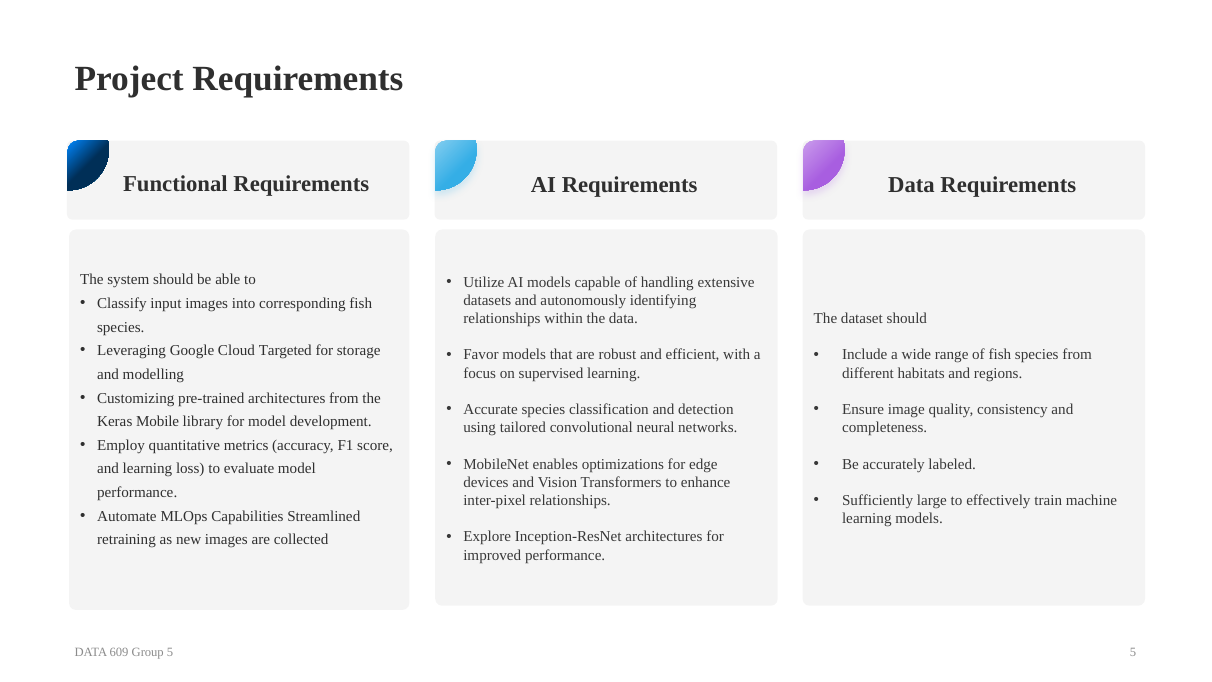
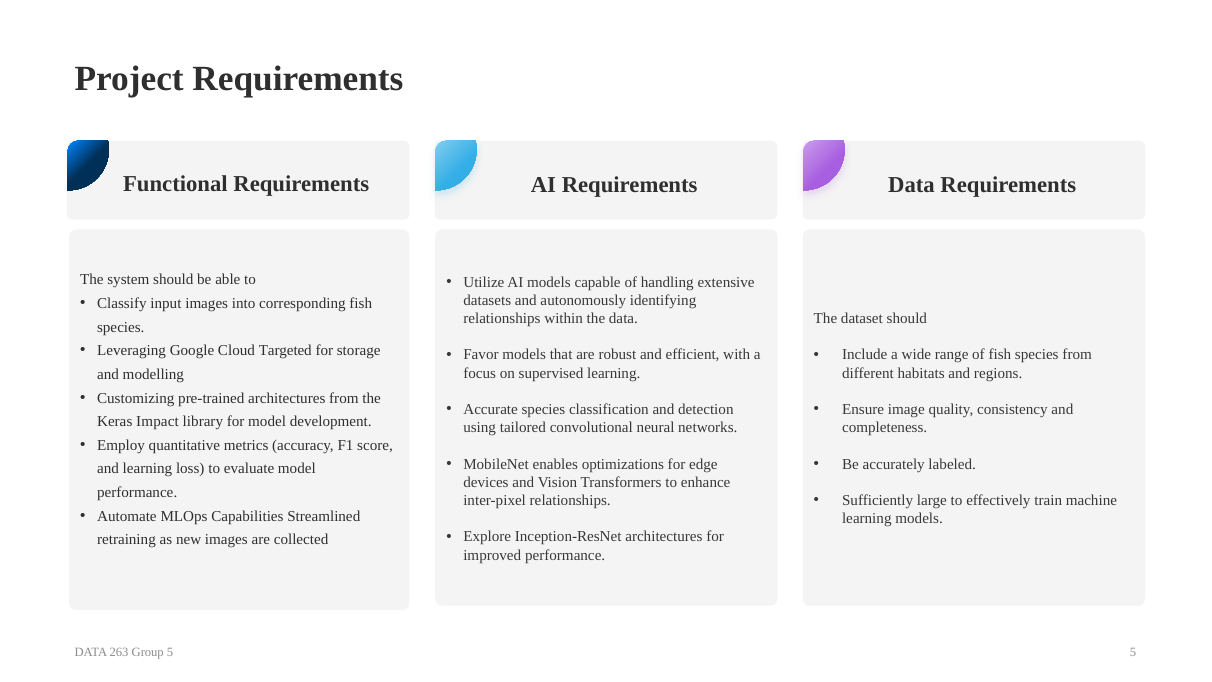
Mobile: Mobile -> Impact
609: 609 -> 263
